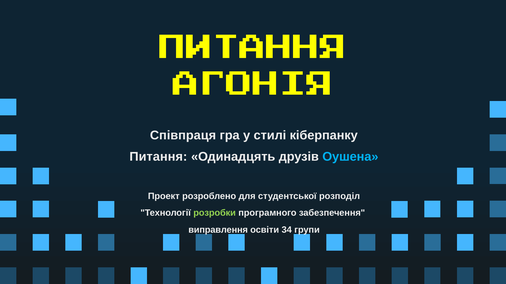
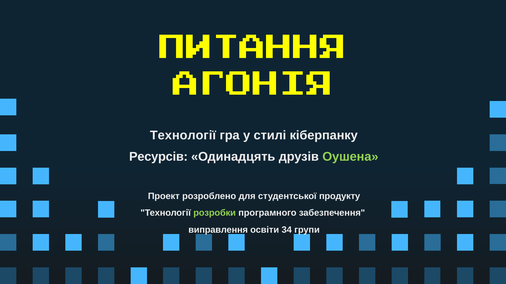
Співпраця at (183, 135): Співпраця -> Технології
Питання at (158, 157): Питання -> Ресурсів
Оушена colour: light blue -> light green
розподіл: розподіл -> продукту
